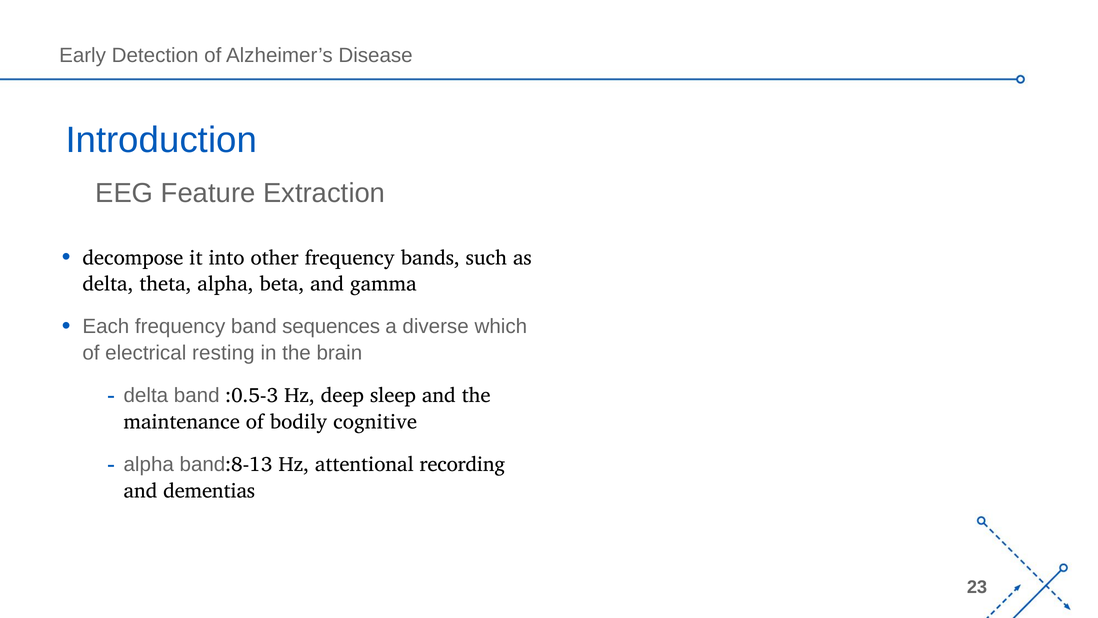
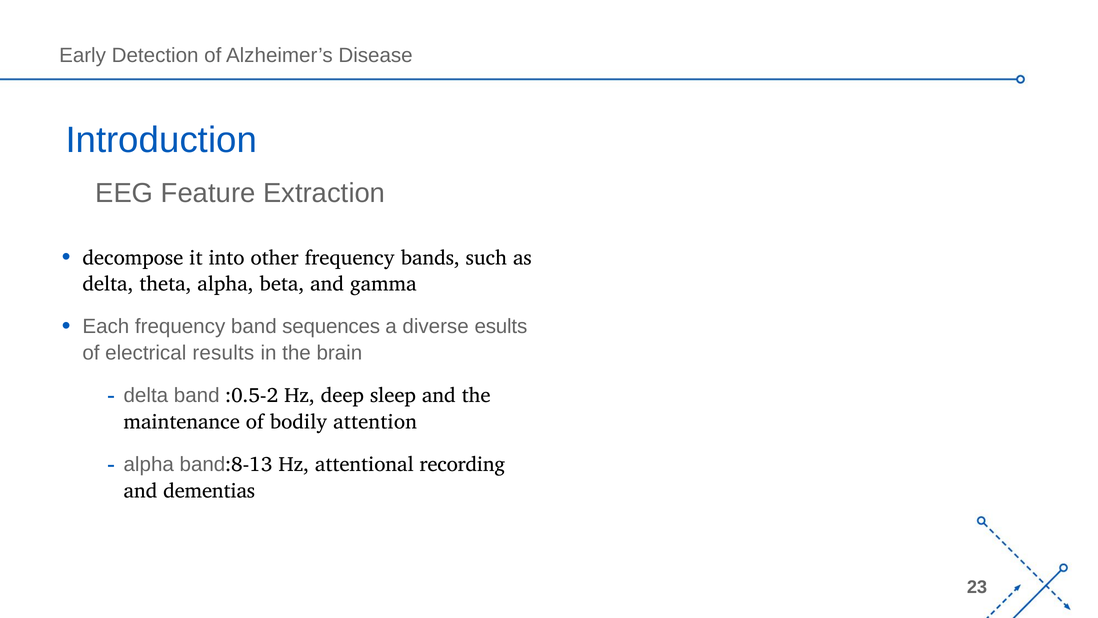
which: which -> esults
resting: resting -> results
:0.5-3: :0.5-3 -> :0.5-2
cognitive: cognitive -> attention
